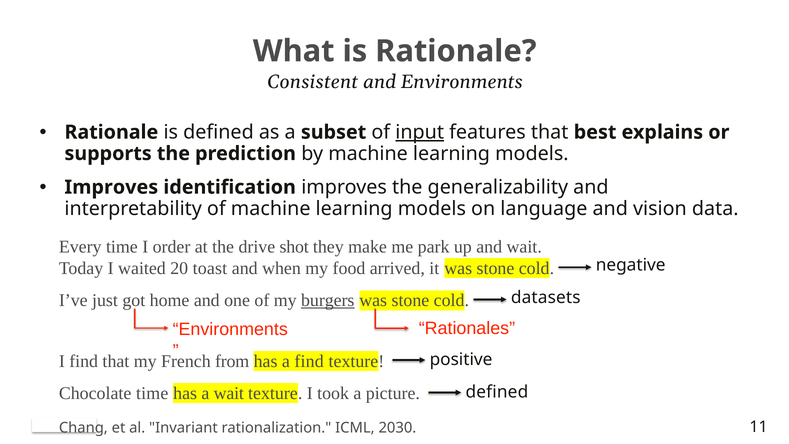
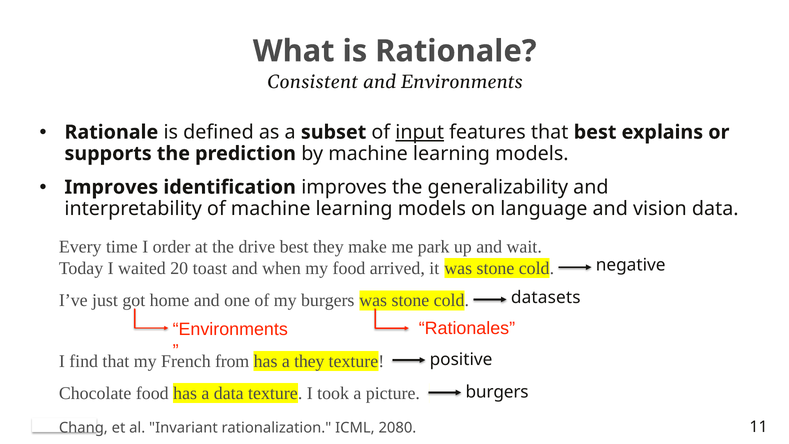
drive shot: shot -> best
burgers at (328, 300) underline: present -> none
a find: find -> they
Chocolate time: time -> food
a wait: wait -> data
defined at (497, 392): defined -> burgers
2030: 2030 -> 2080
